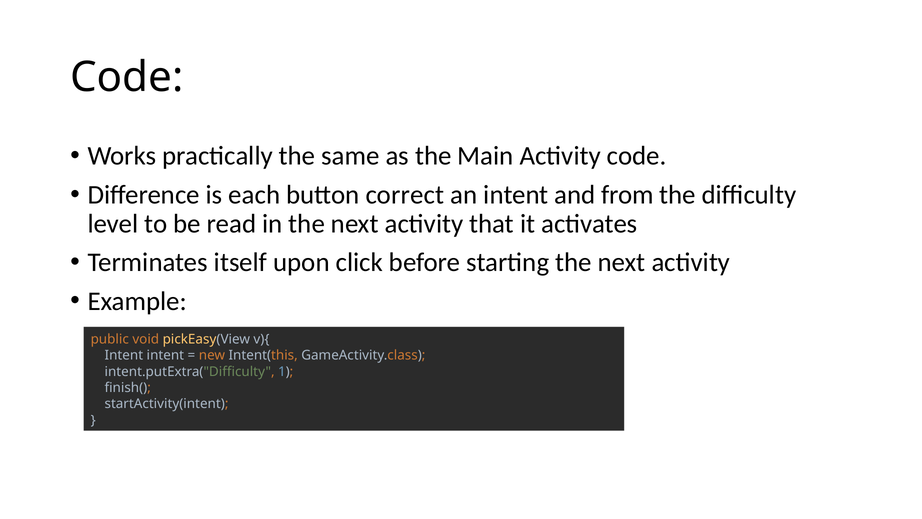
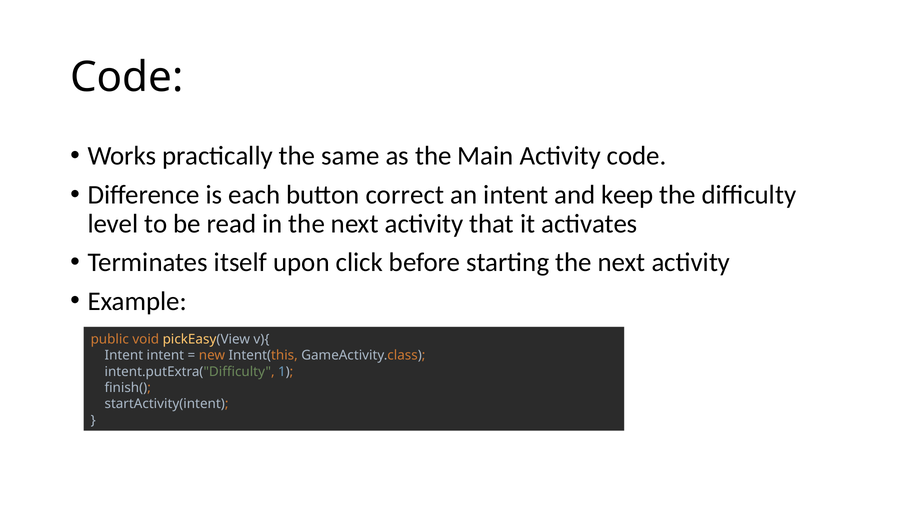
from: from -> keep
